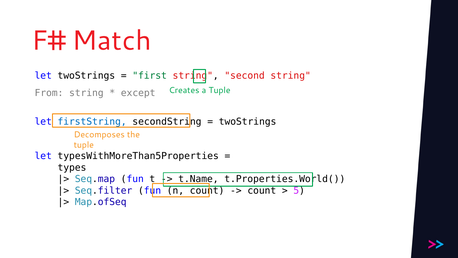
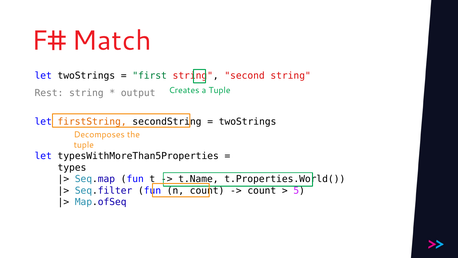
From: From -> Rest
except: except -> output
firstString colour: blue -> orange
